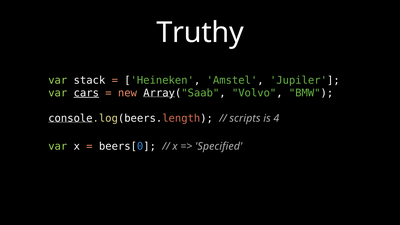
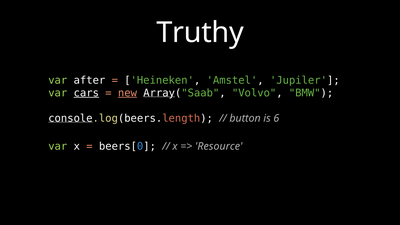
stack: stack -> after
new underline: none -> present
scripts: scripts -> button
4: 4 -> 6
Specified: Specified -> Resource
